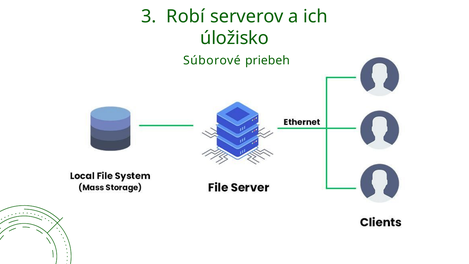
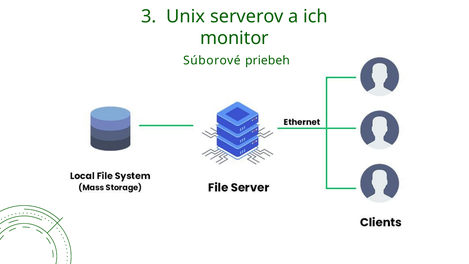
Robí: Robí -> Unix
úložisko: úložisko -> monitor
